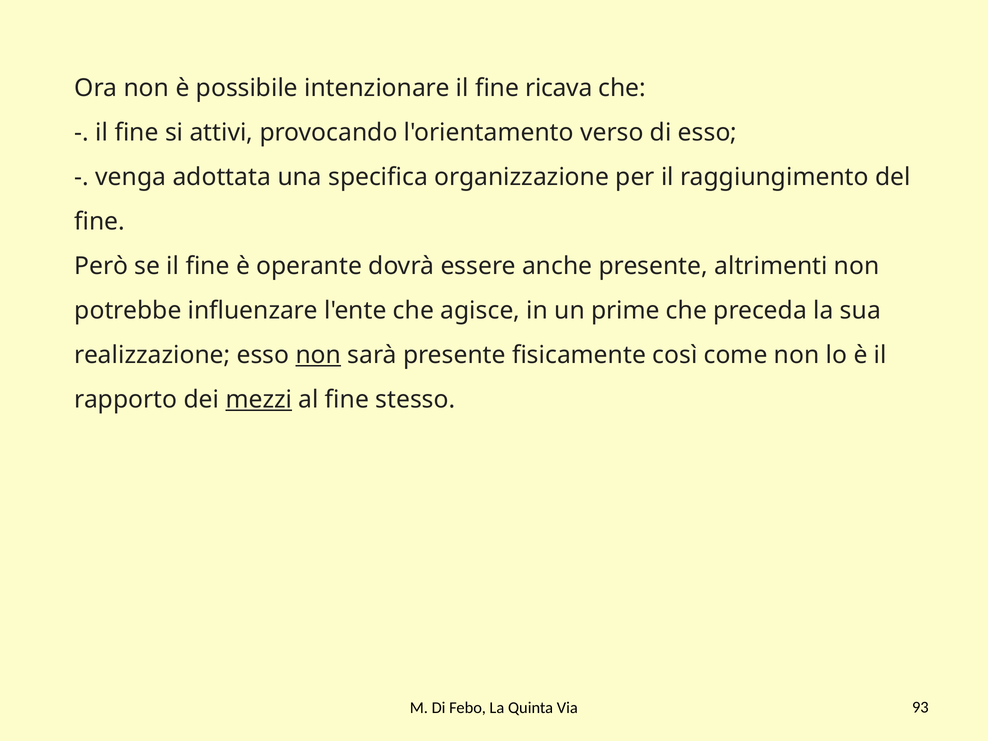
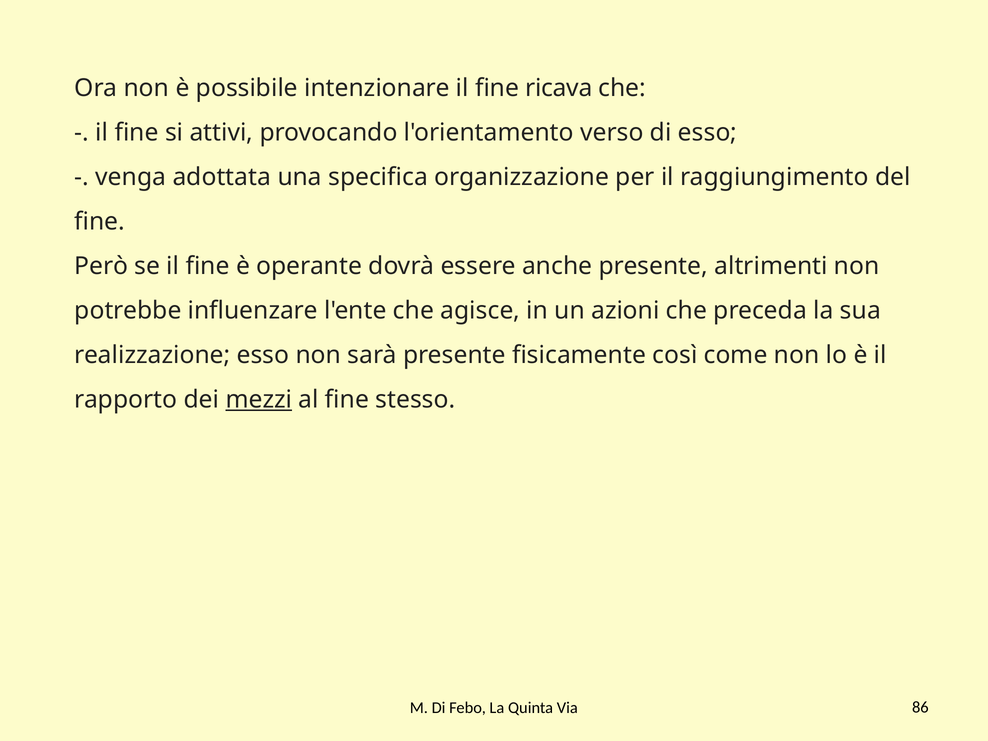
prime: prime -> azioni
non at (318, 355) underline: present -> none
93: 93 -> 86
